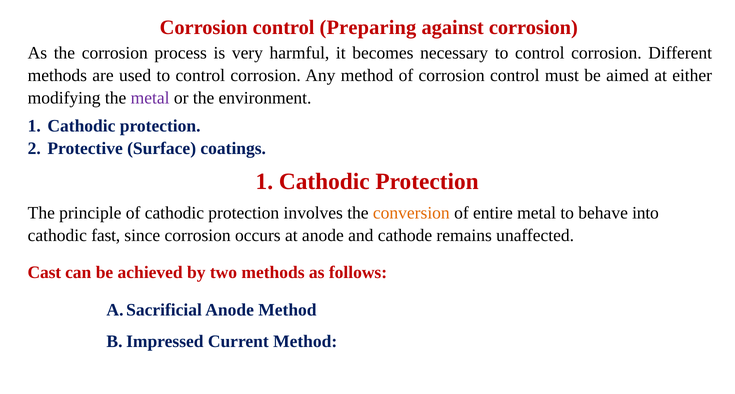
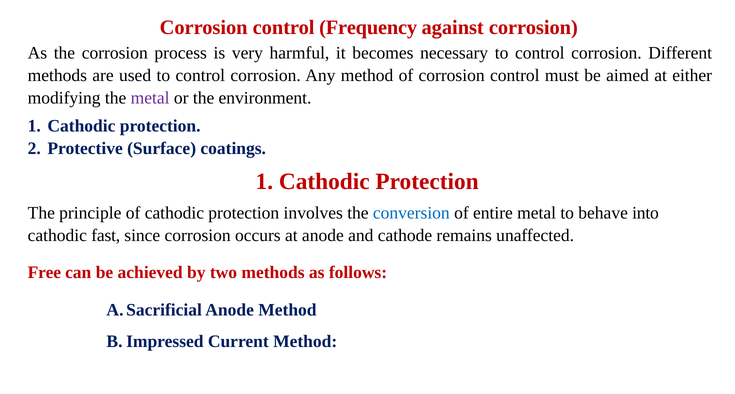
Preparing: Preparing -> Frequency
conversion colour: orange -> blue
Cast: Cast -> Free
